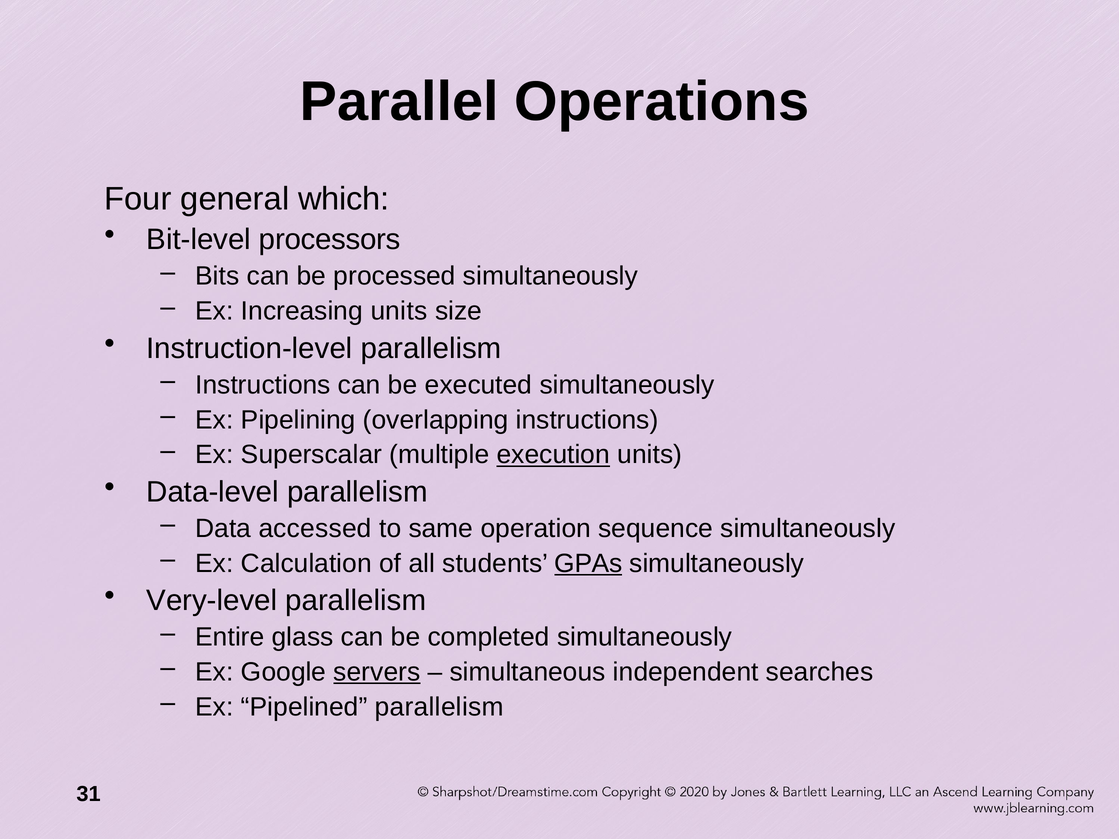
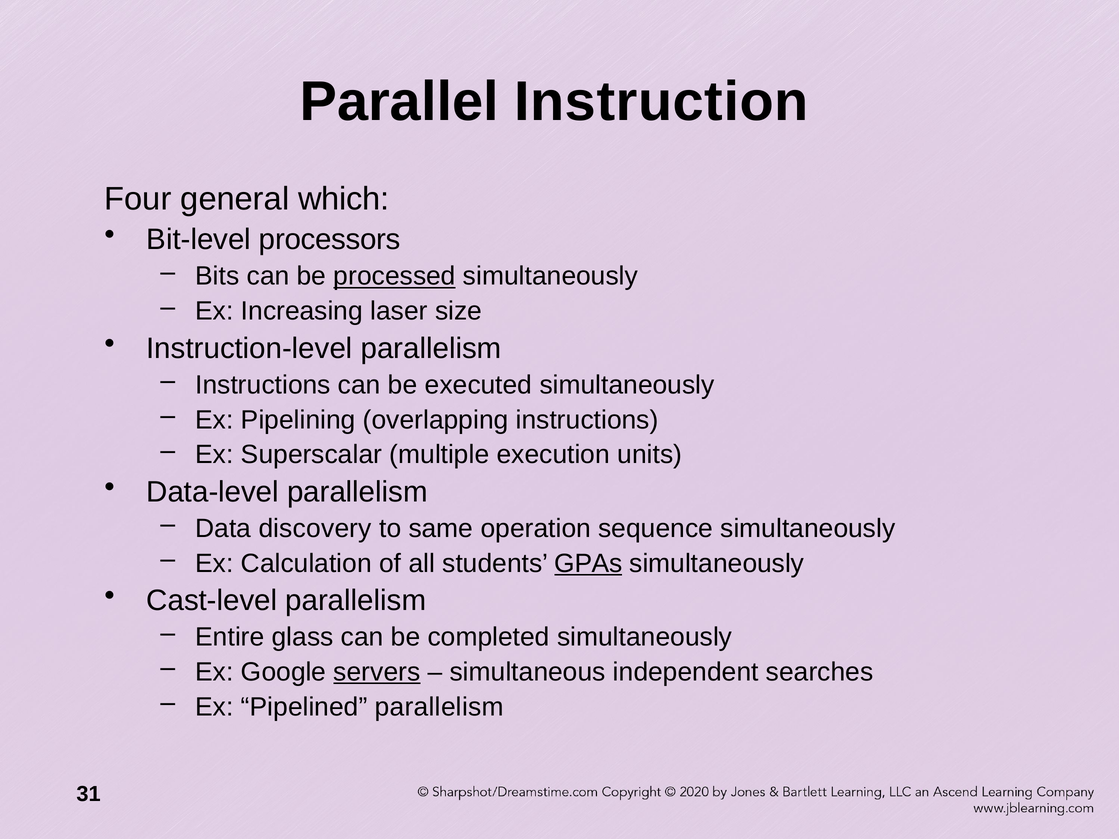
Operations: Operations -> Instruction
processed underline: none -> present
Increasing units: units -> laser
execution underline: present -> none
accessed: accessed -> discovery
Very-level: Very-level -> Cast-level
